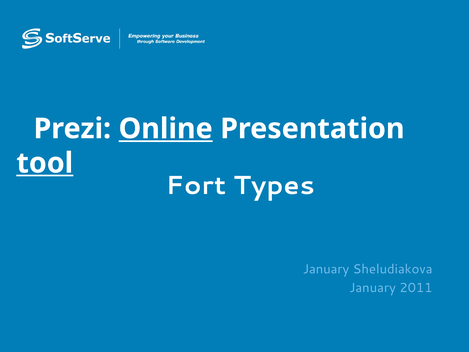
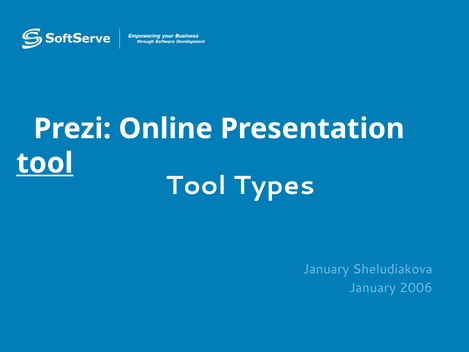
Online underline: present -> none
Fort at (196, 186): Fort -> Tool
2011: 2011 -> 2006
